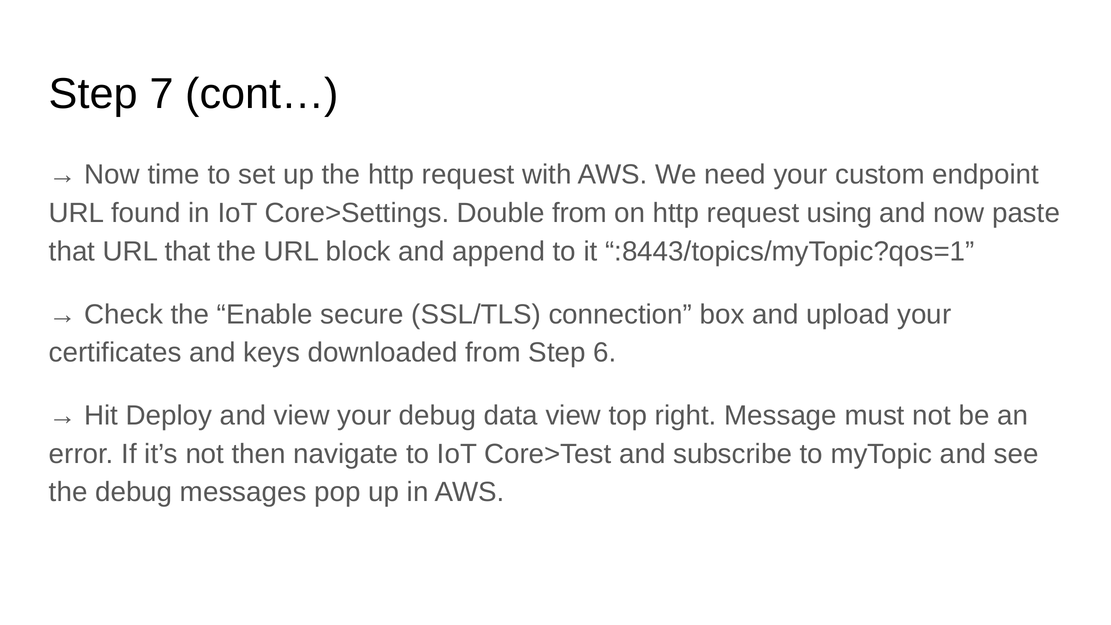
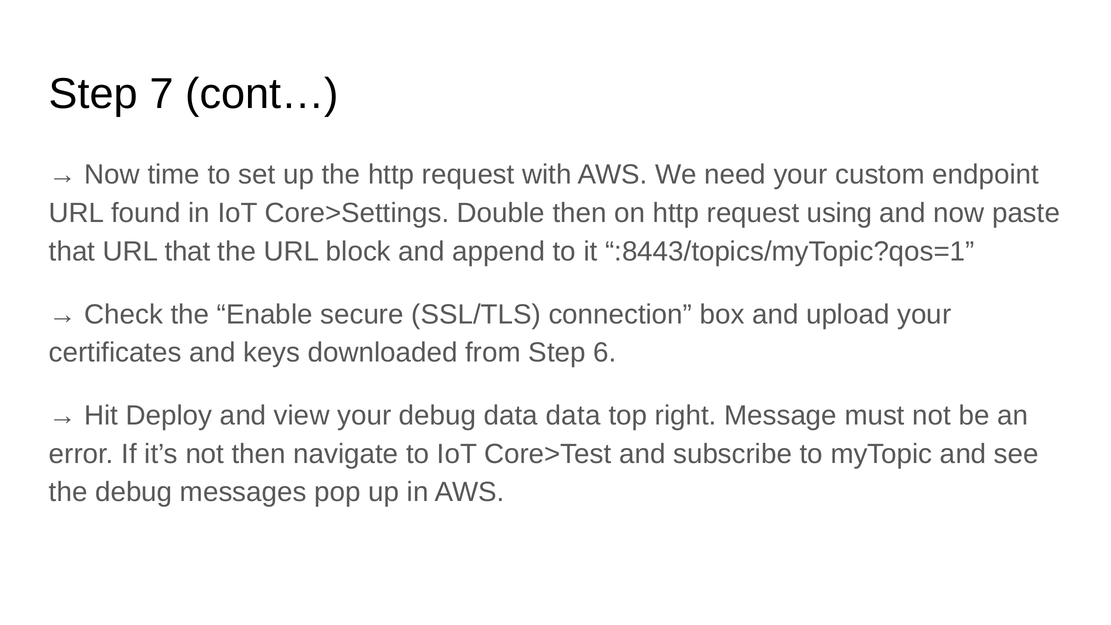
Double from: from -> then
data view: view -> data
